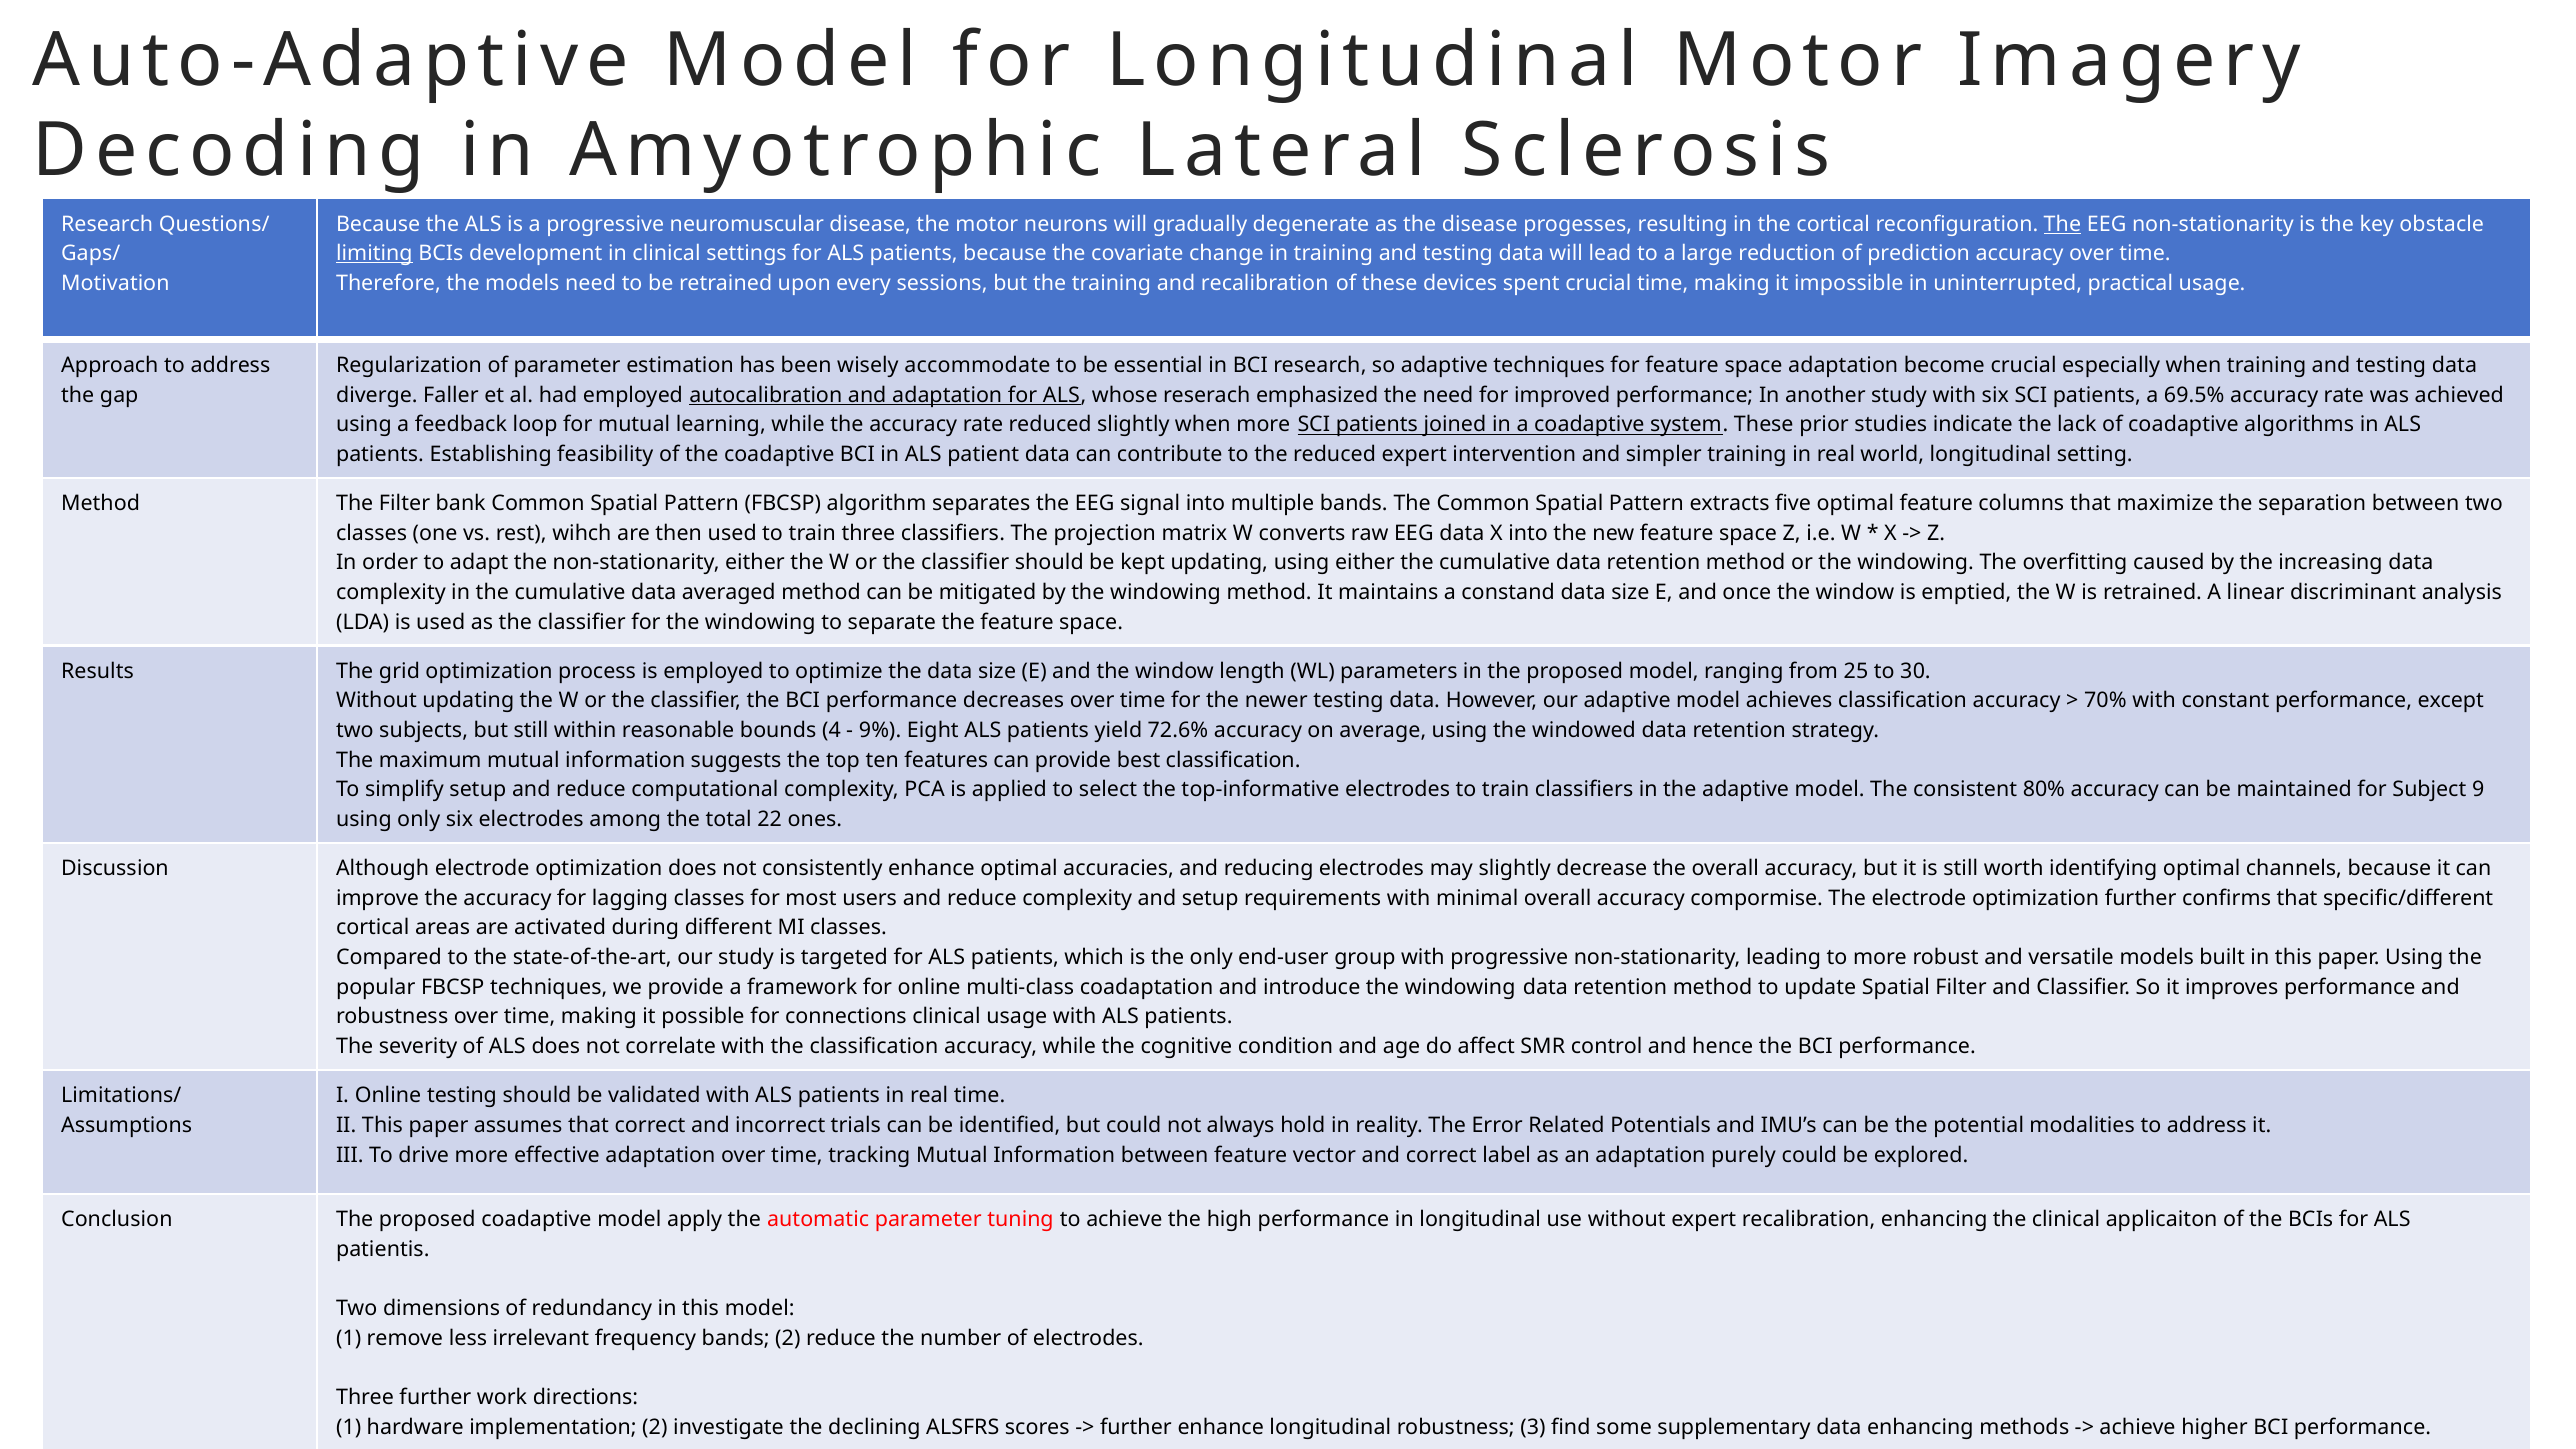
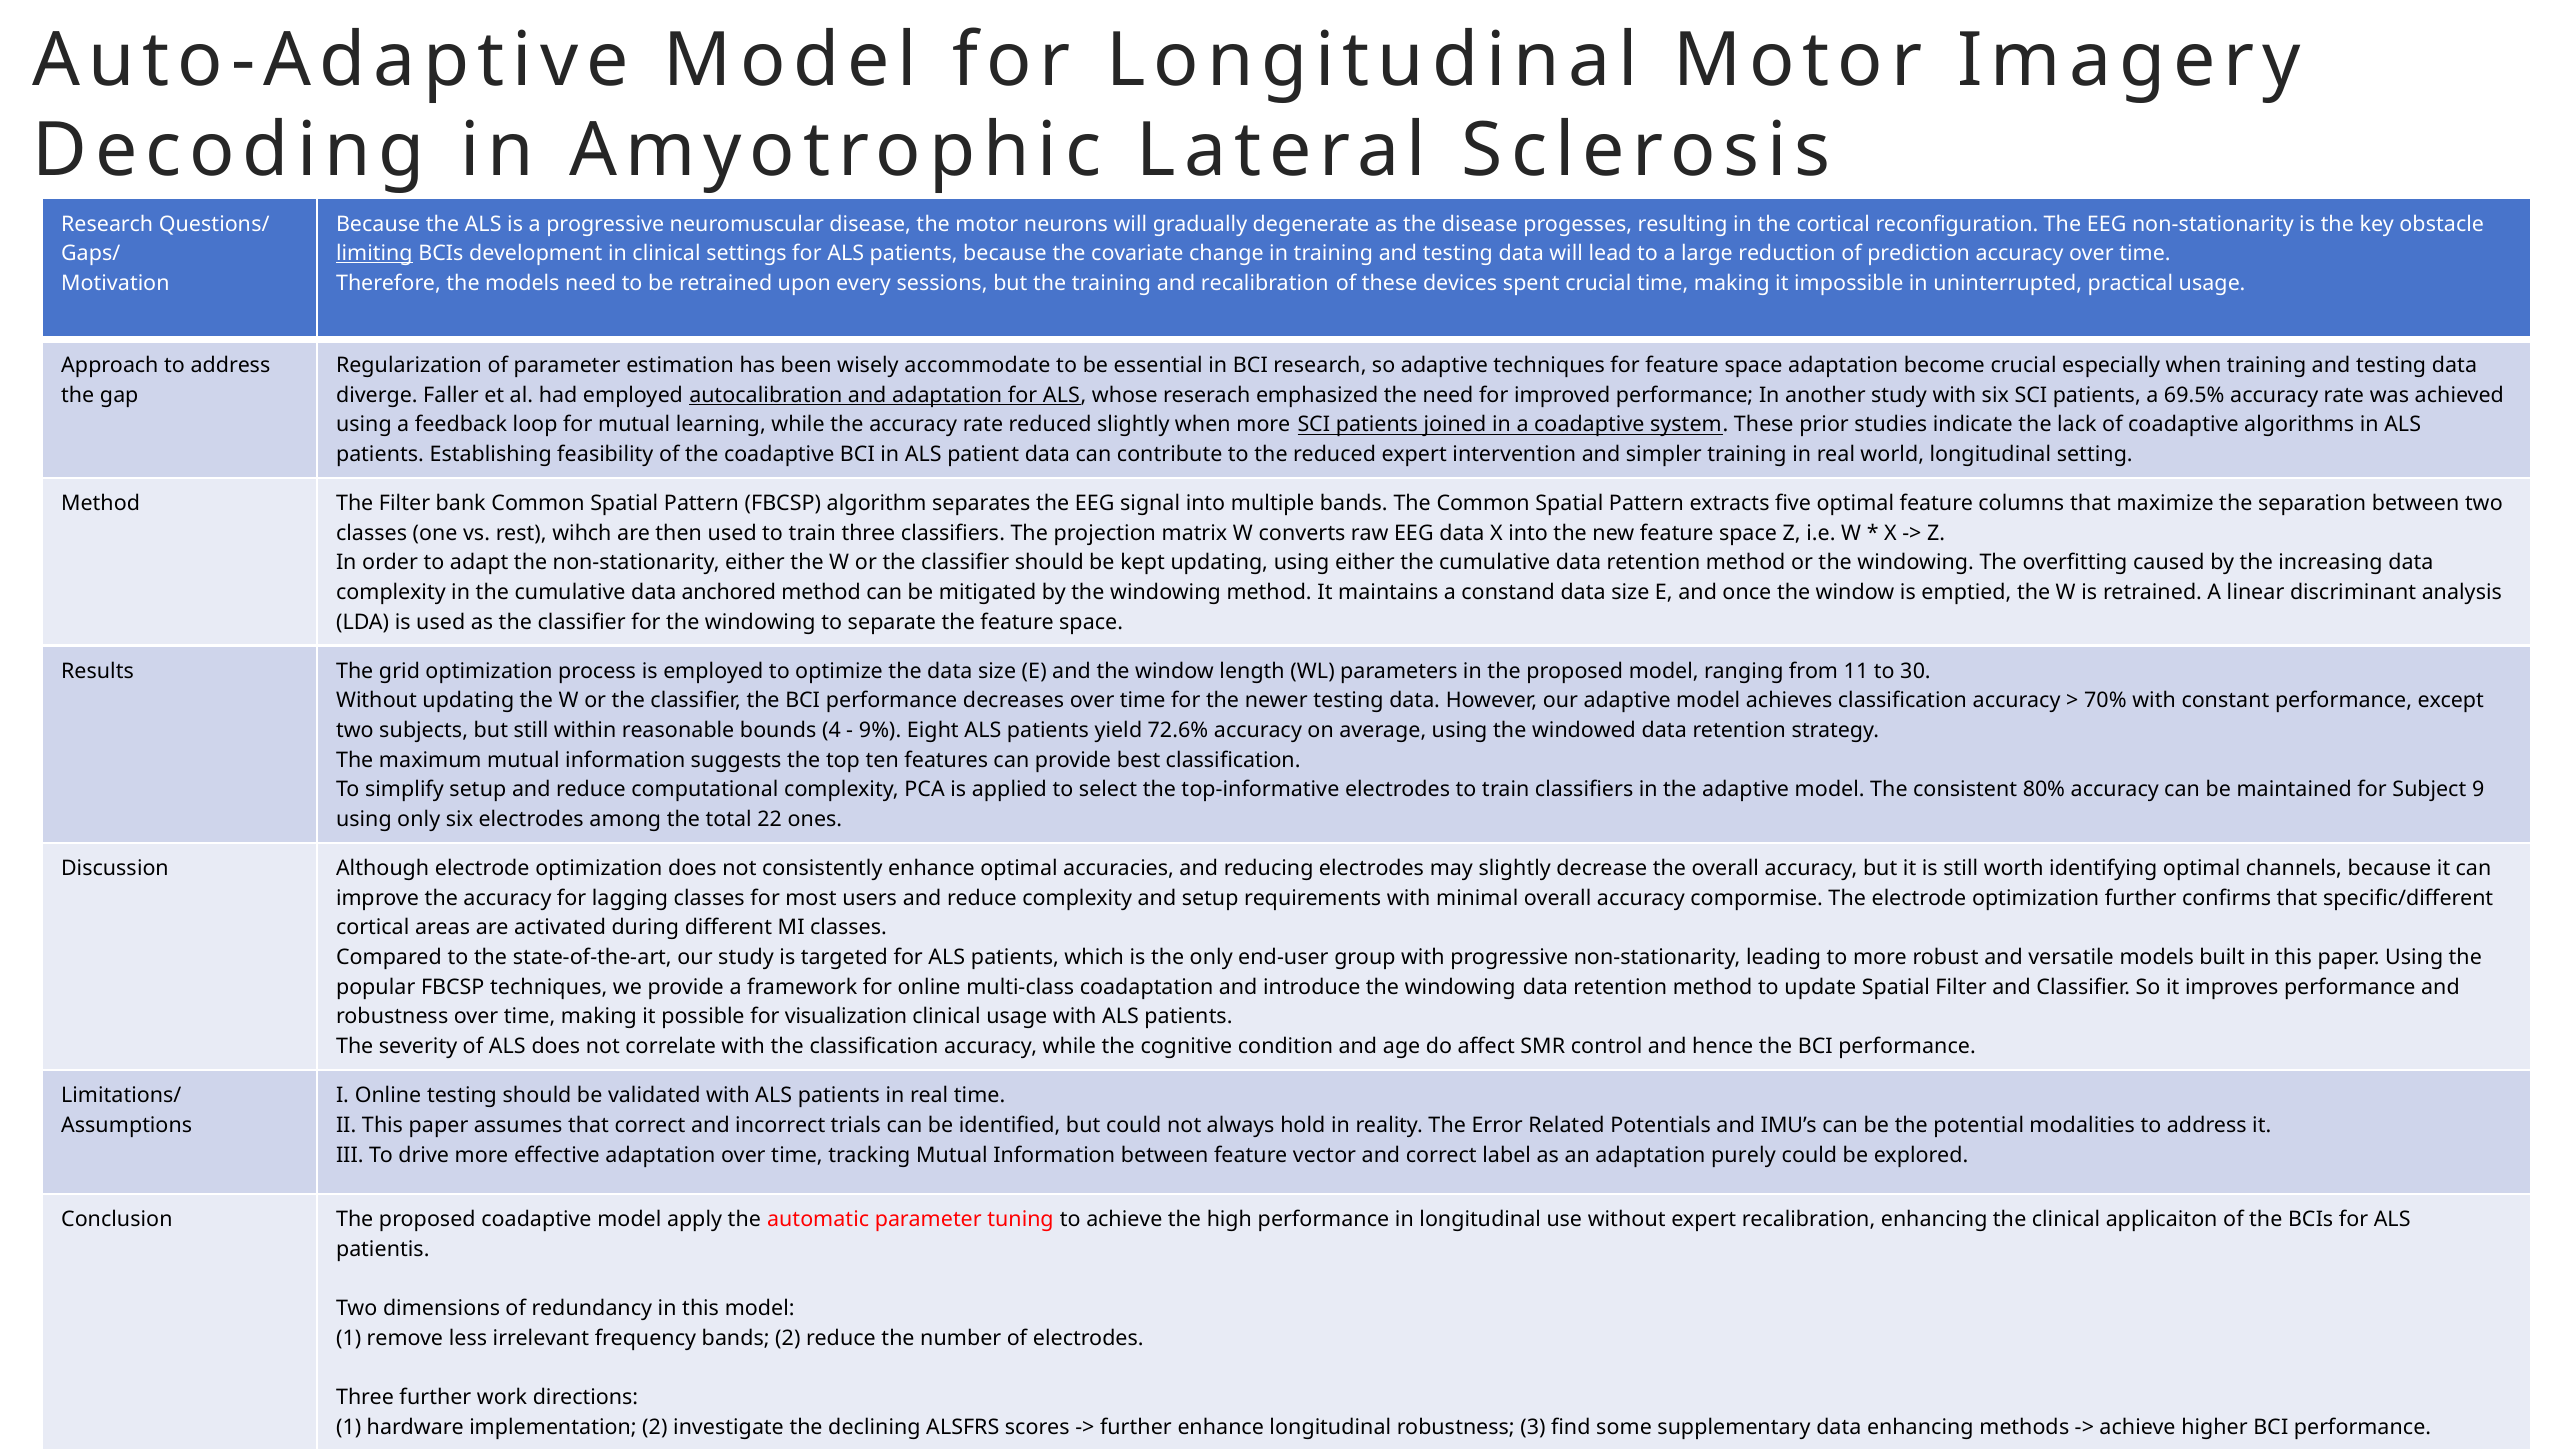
The at (2062, 224) underline: present -> none
averaged: averaged -> anchored
25: 25 -> 11
connections: connections -> visualization
